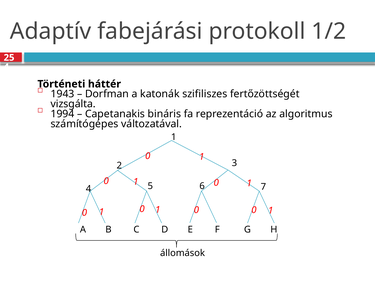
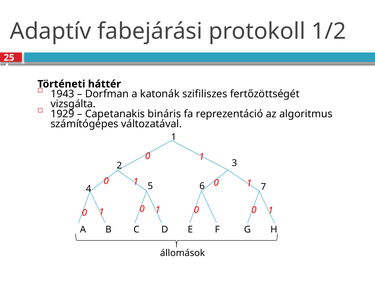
1994: 1994 -> 1929
